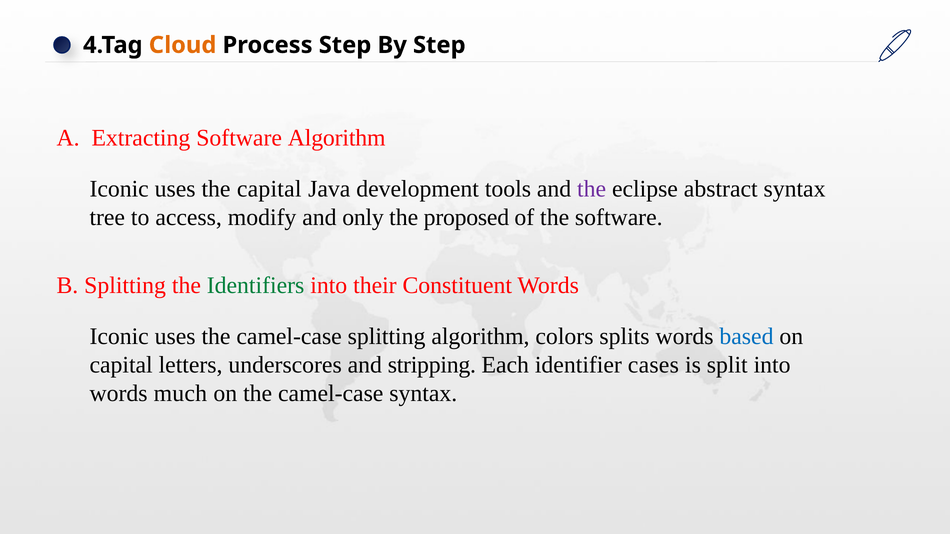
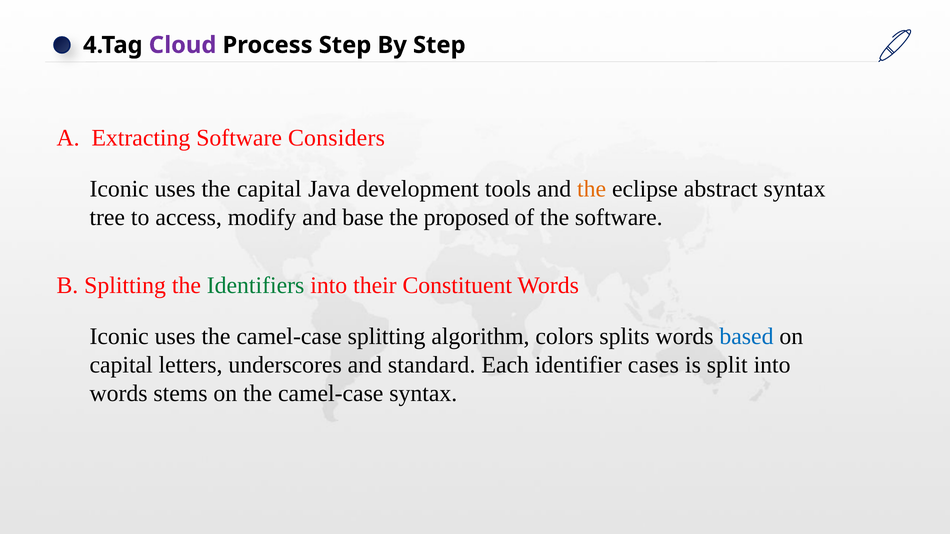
Cloud colour: orange -> purple
Software Algorithm: Algorithm -> Considers
the at (592, 189) colour: purple -> orange
only: only -> base
stripping: stripping -> standard
much: much -> stems
